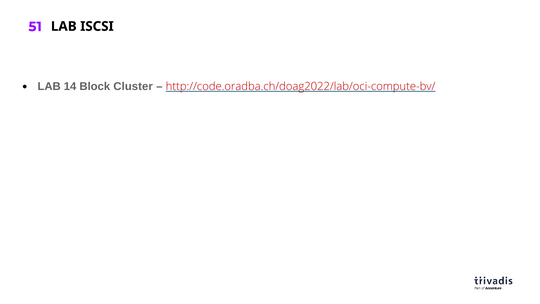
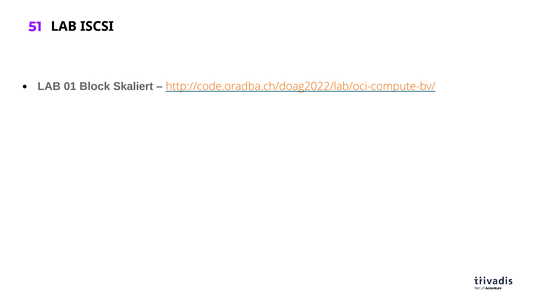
14: 14 -> 01
Cluster: Cluster -> Skaliert
http://code.oradba.ch/doag2022/lab/oci-compute-bv/ colour: red -> orange
